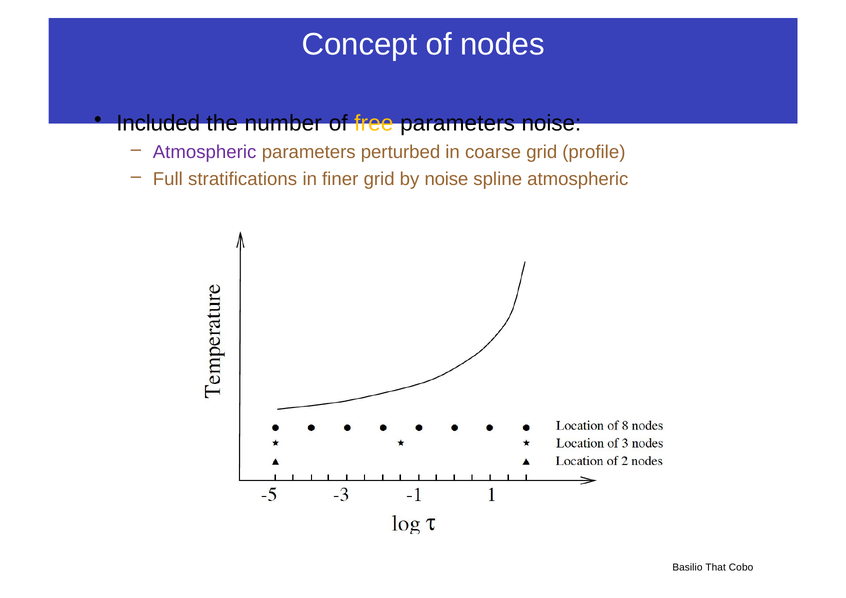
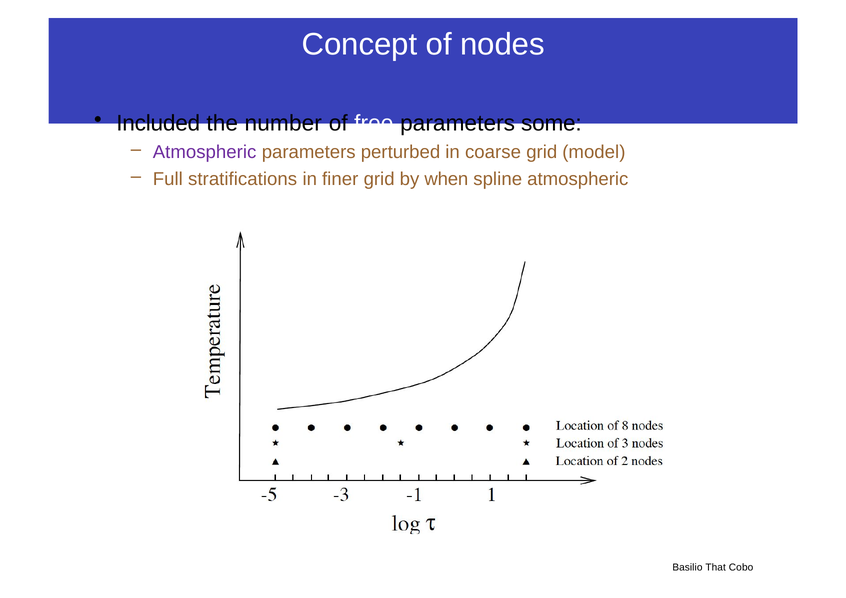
free colour: yellow -> white
parameters noise: noise -> some
profile: profile -> model
by noise: noise -> when
